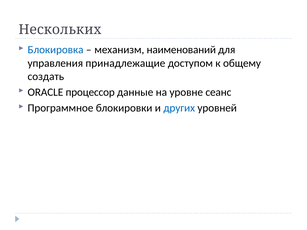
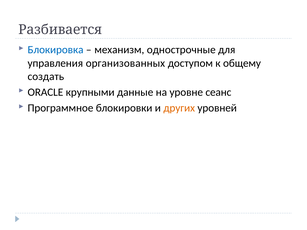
Нескольких: Нескольких -> Разбивается
наименований: наименований -> однострочные
принадлежащие: принадлежащие -> организованных
процессор: процессор -> крупными
других colour: blue -> orange
